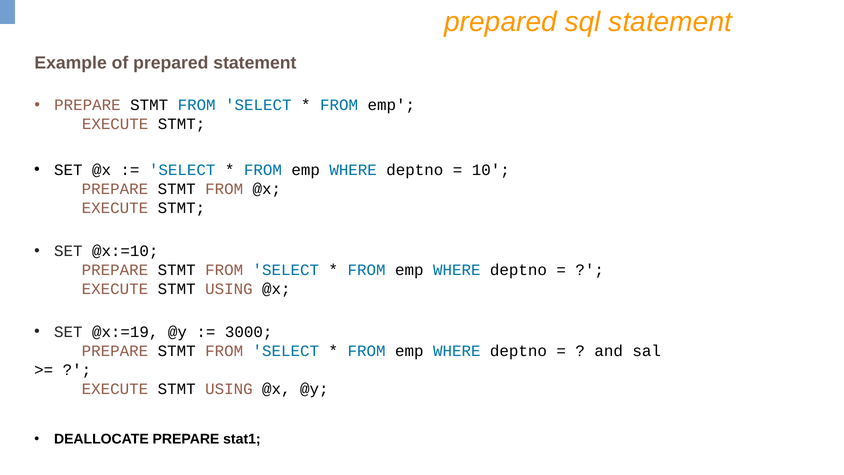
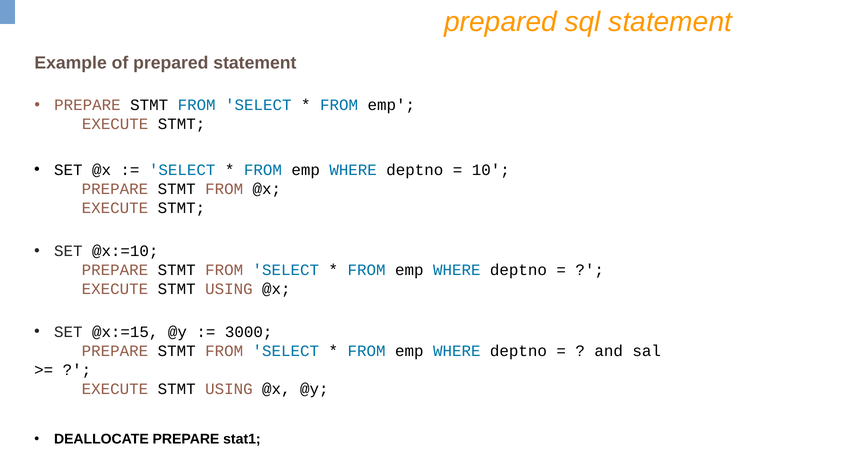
@x:=19: @x:=19 -> @x:=15
